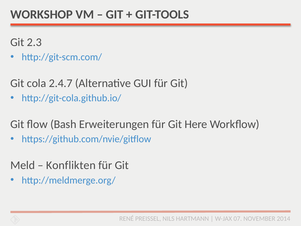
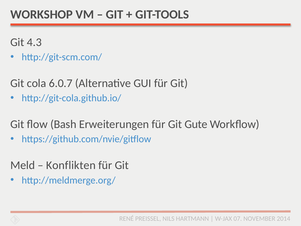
2.3: 2.3 -> 4.3
2.4.7: 2.4.7 -> 6.0.7
Here: Here -> Gute
